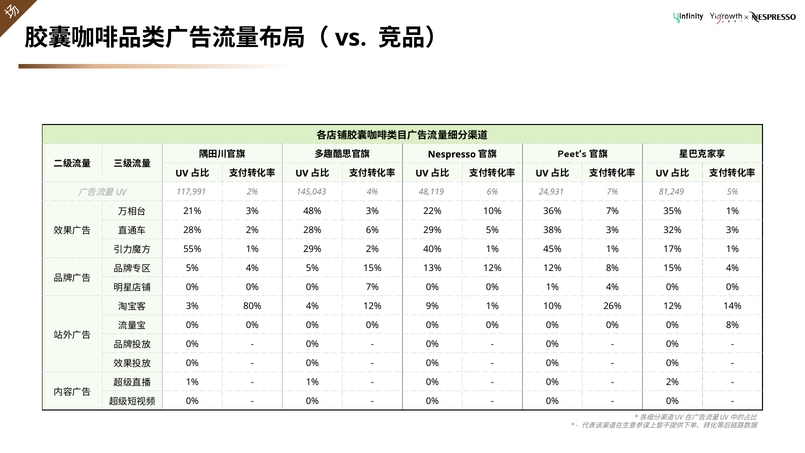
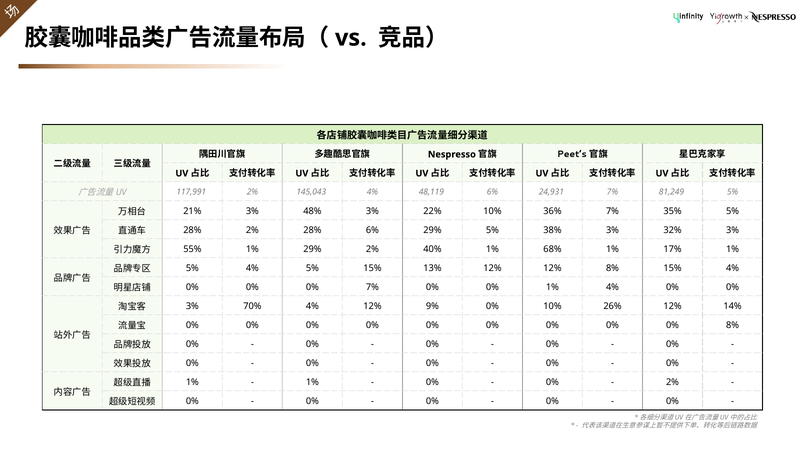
35% 1%: 1% -> 5%
45%: 45% -> 68%
80%: 80% -> 70%
9% 1%: 1% -> 0%
